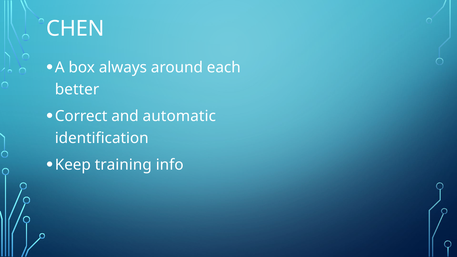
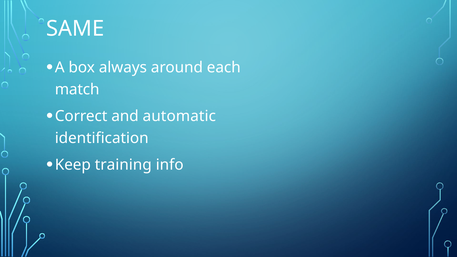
CHEN: CHEN -> SAME
better: better -> match
